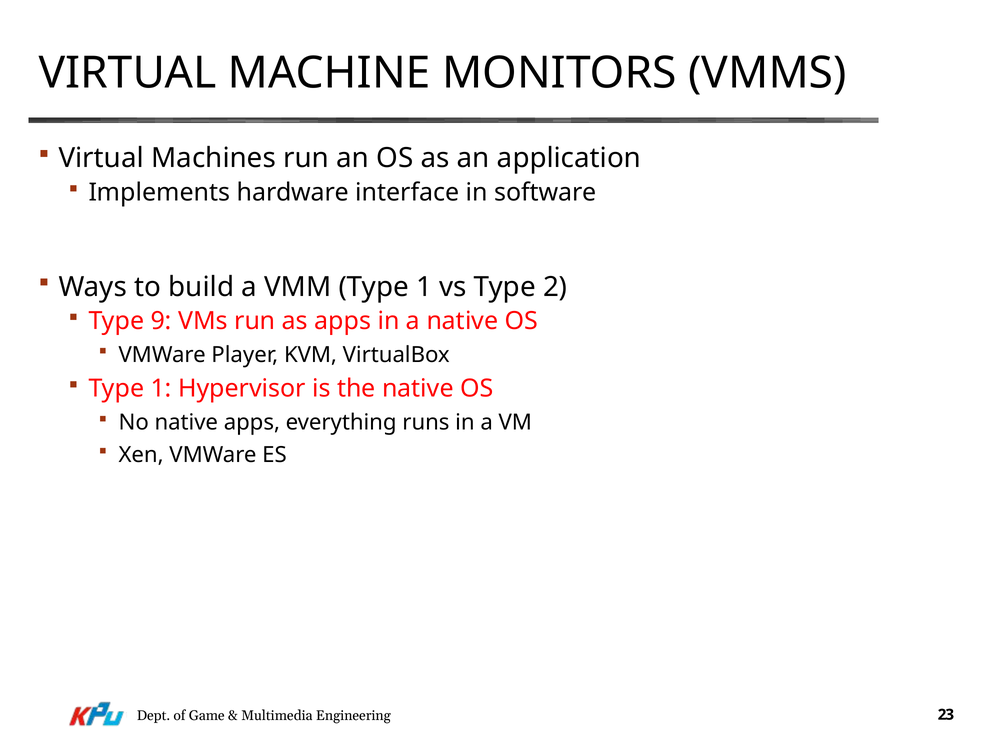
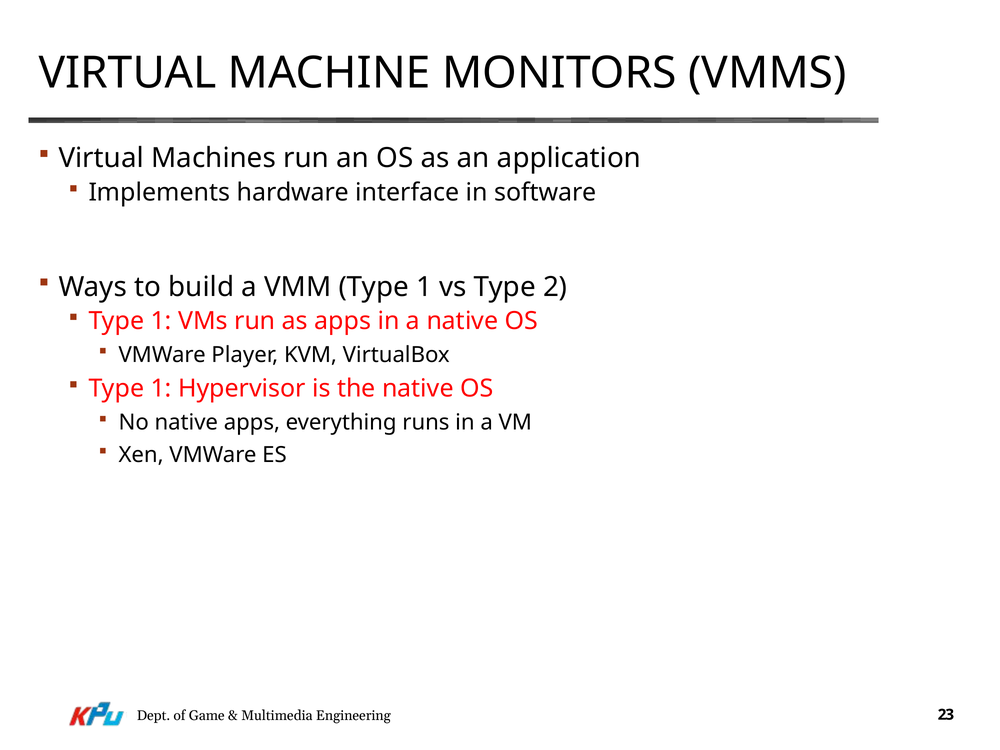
9 at (161, 321): 9 -> 1
